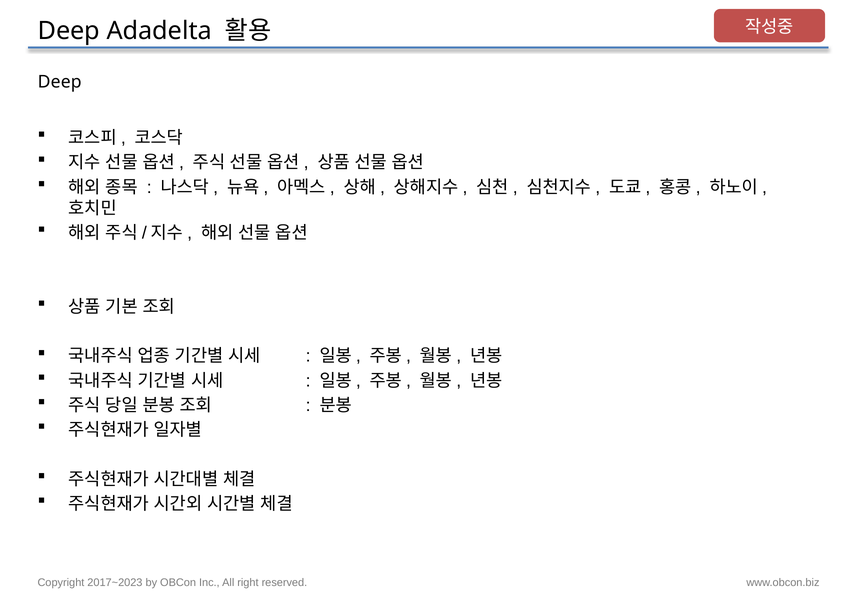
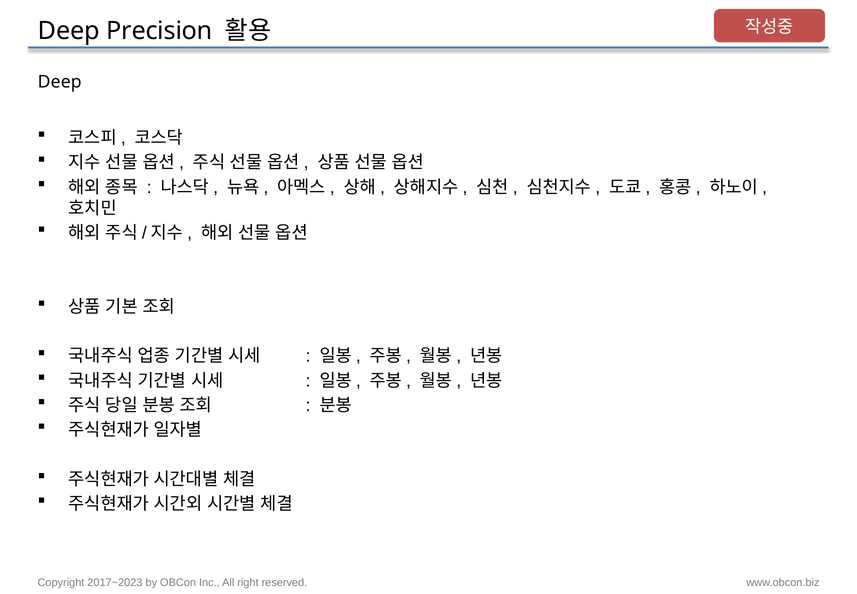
Adadelta: Adadelta -> Precision
